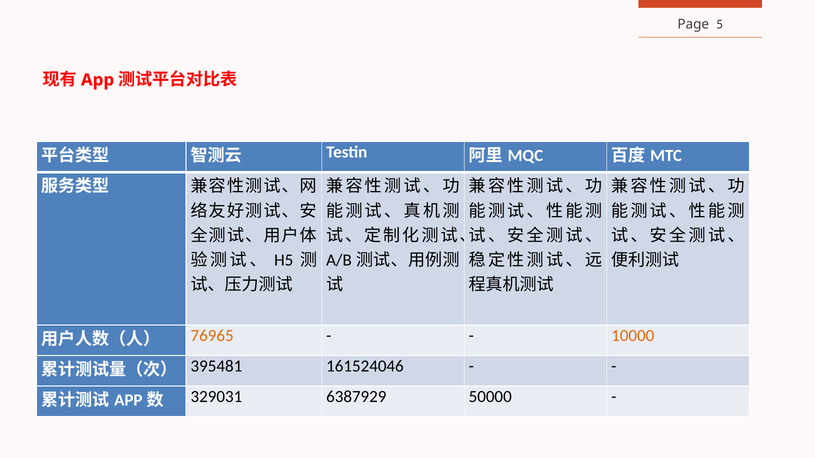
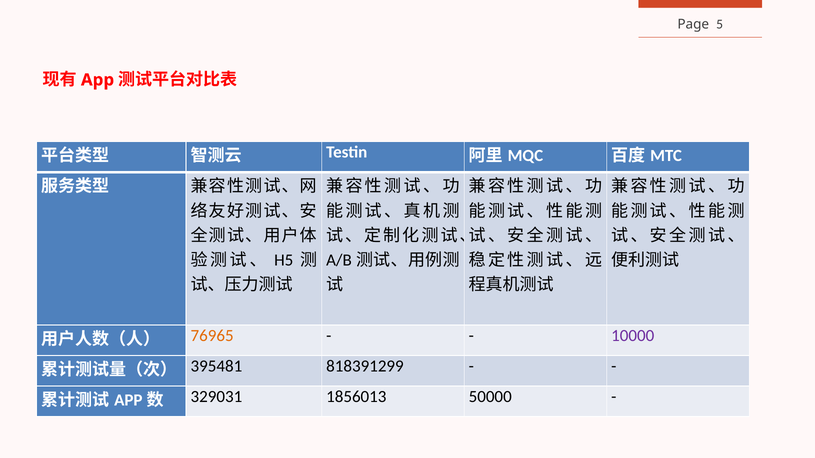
10000 colour: orange -> purple
161524046: 161524046 -> 818391299
6387929: 6387929 -> 1856013
